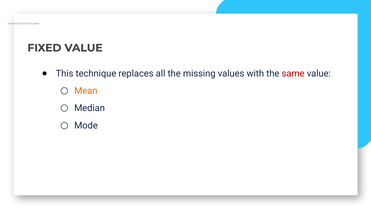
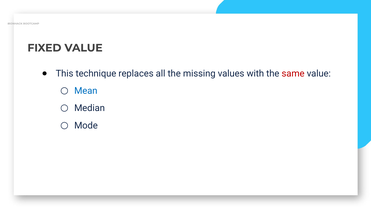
Mean colour: orange -> blue
